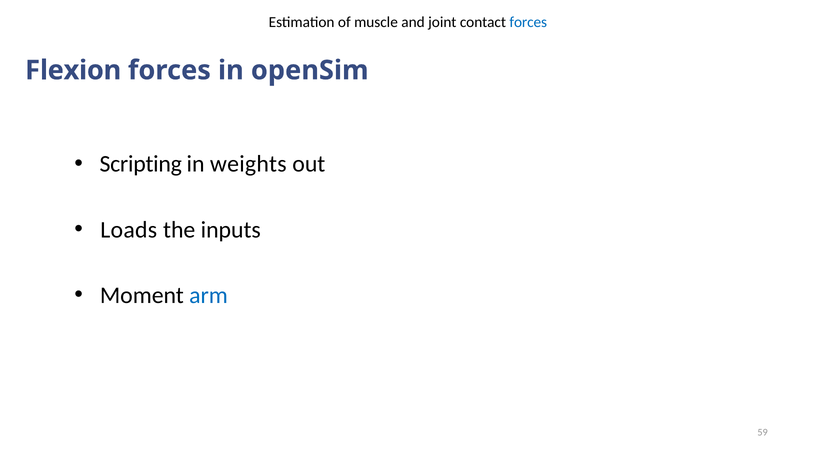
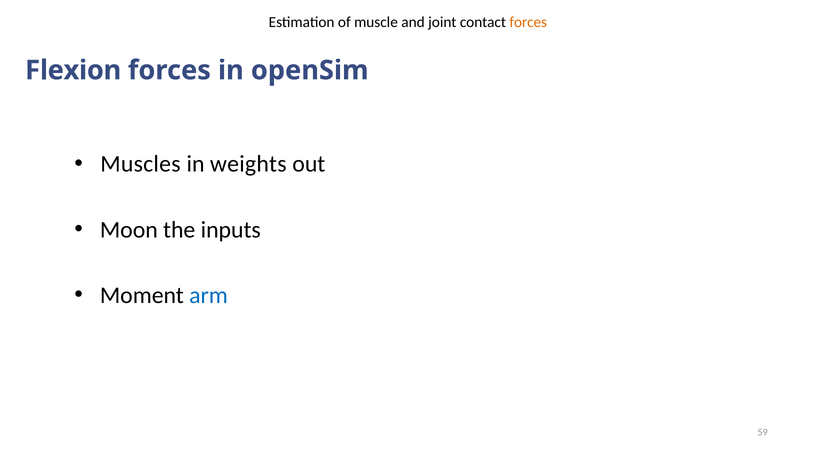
forces at (528, 22) colour: blue -> orange
Scripting: Scripting -> Muscles
Loads: Loads -> Moon
